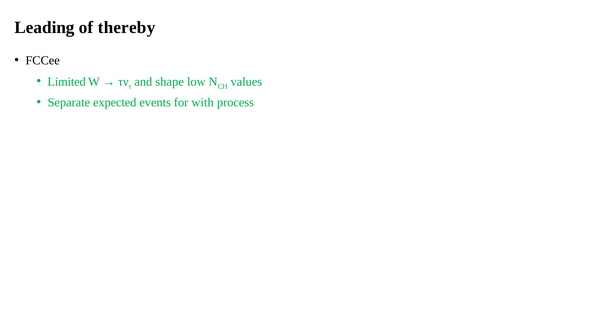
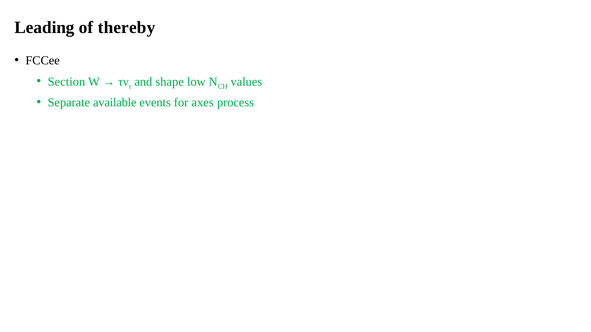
Limited: Limited -> Section
expected: expected -> available
with: with -> axes
